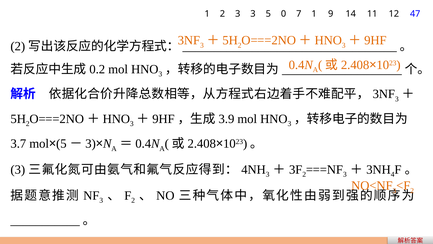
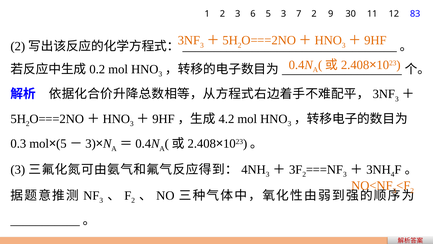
3 3: 3 -> 6
5 0: 0 -> 3
7 1: 1 -> 2
14: 14 -> 30
47: 47 -> 83
3.9: 3.9 -> 4.2
3.7: 3.7 -> 0.3
